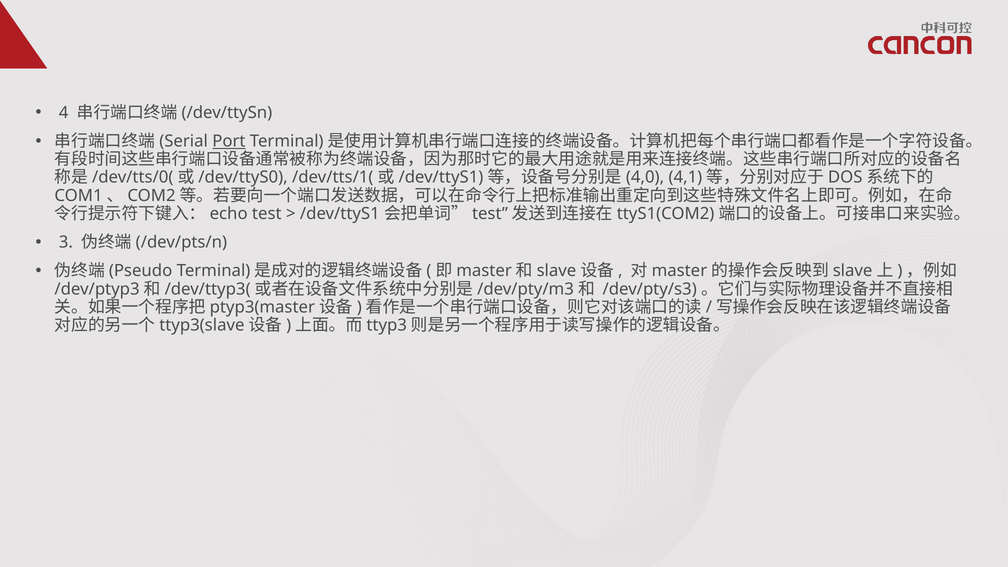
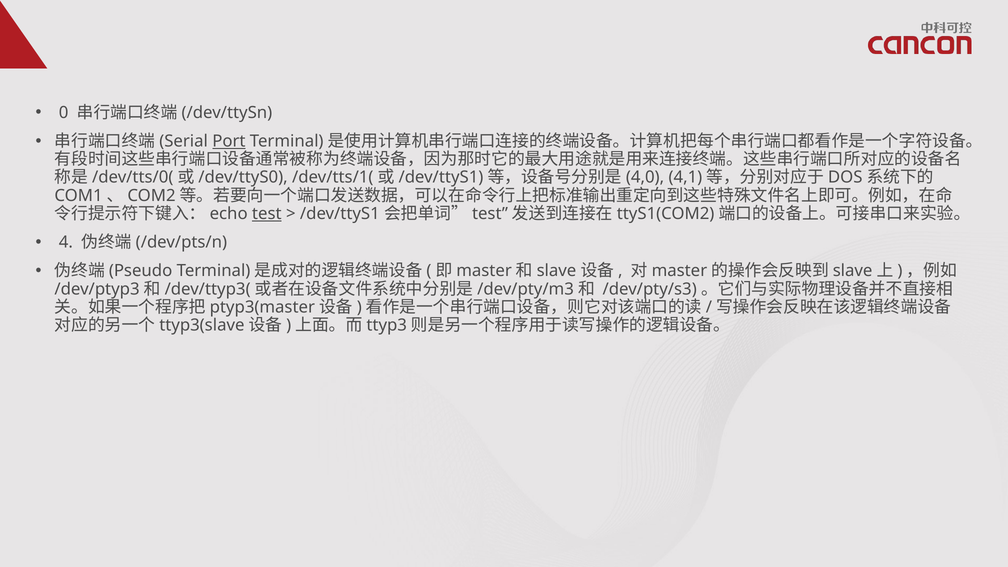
4: 4 -> 0
test underline: none -> present
3: 3 -> 4
